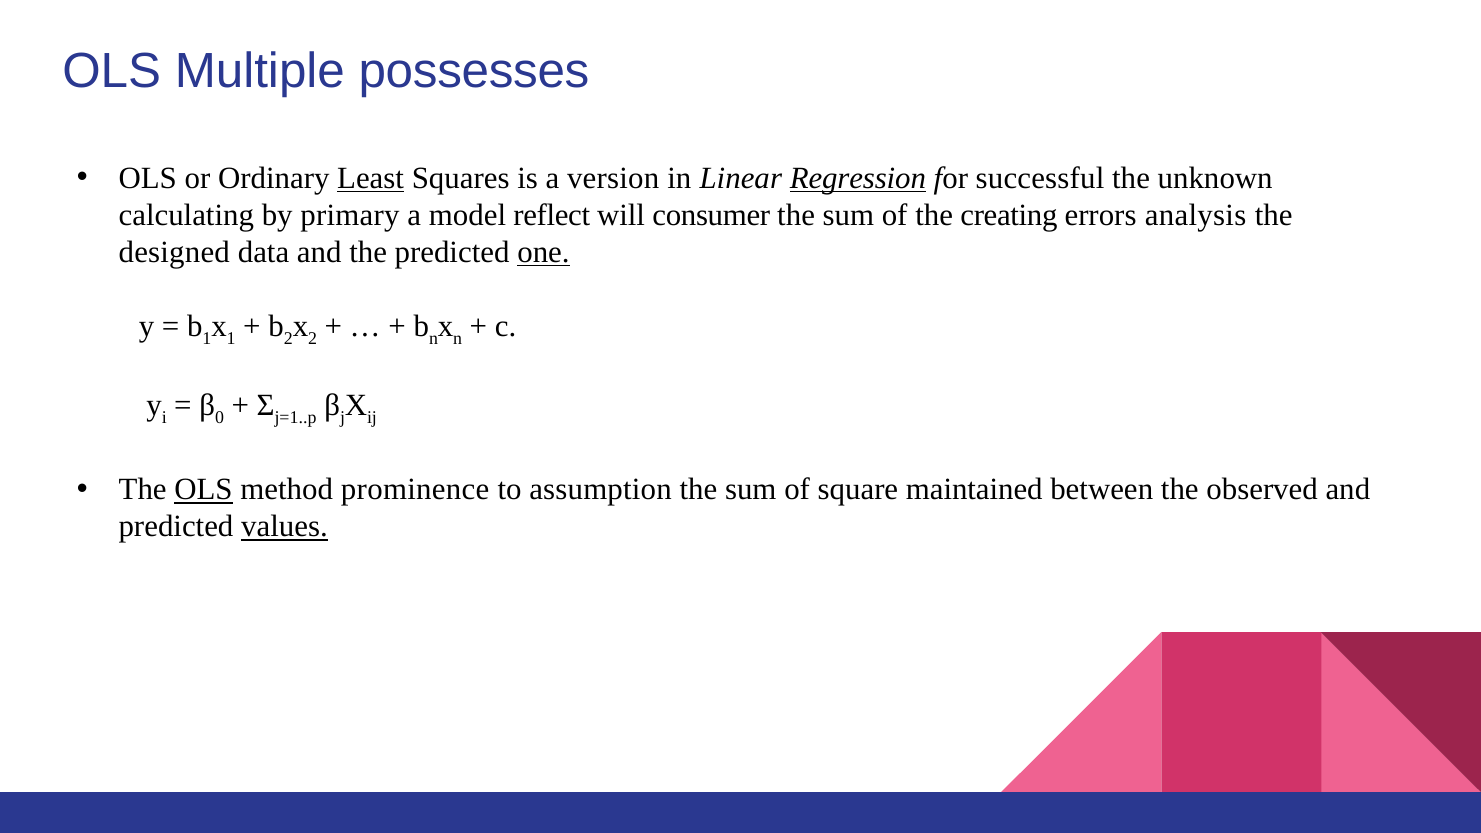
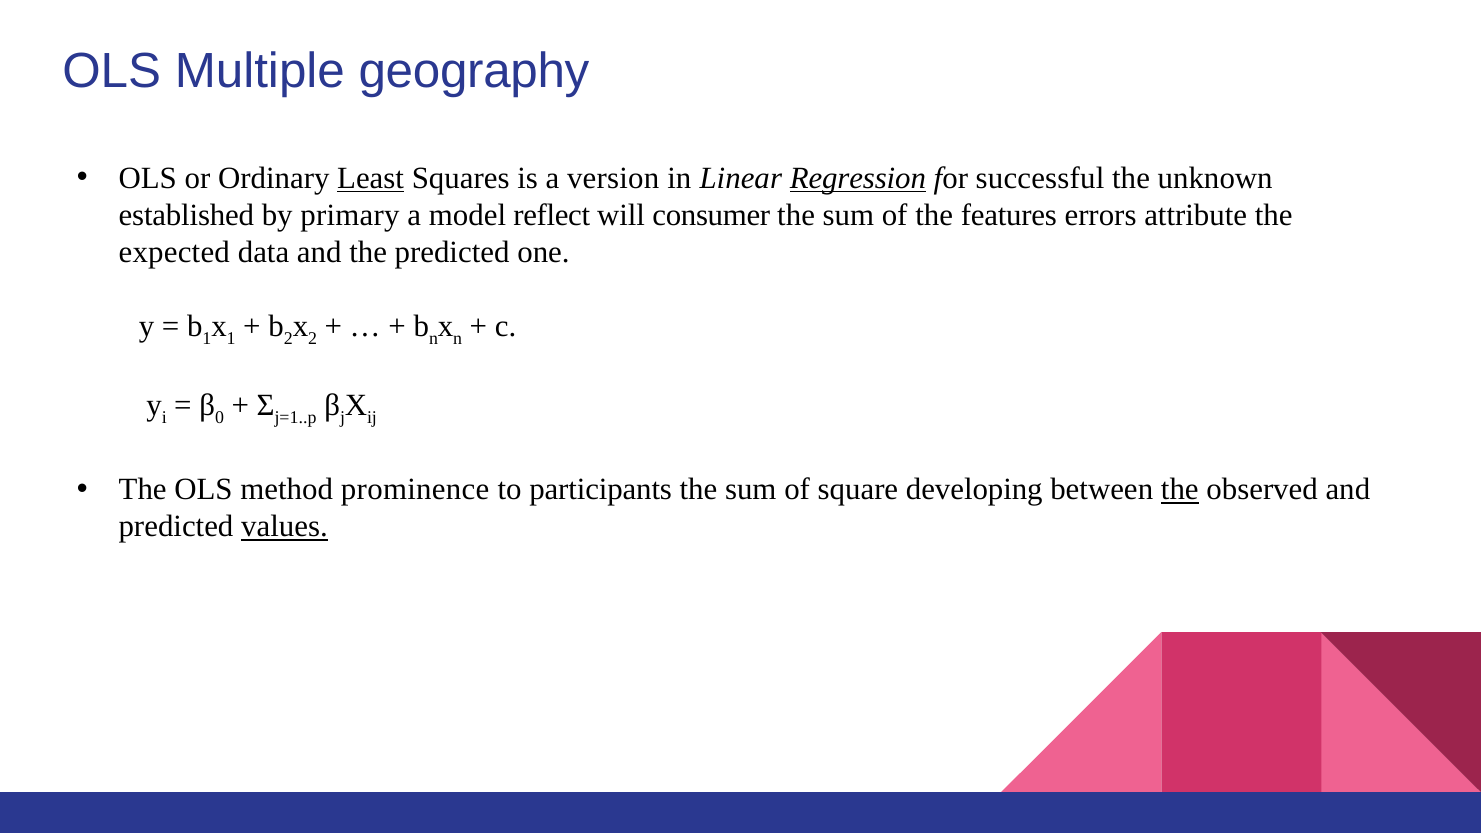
possesses: possesses -> geography
calculating: calculating -> established
creating: creating -> features
analysis: analysis -> attribute
designed: designed -> expected
one underline: present -> none
OLS at (203, 490) underline: present -> none
assumption: assumption -> participants
maintained: maintained -> developing
the at (1180, 490) underline: none -> present
